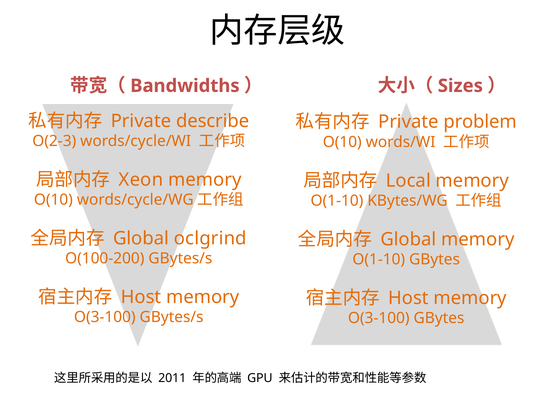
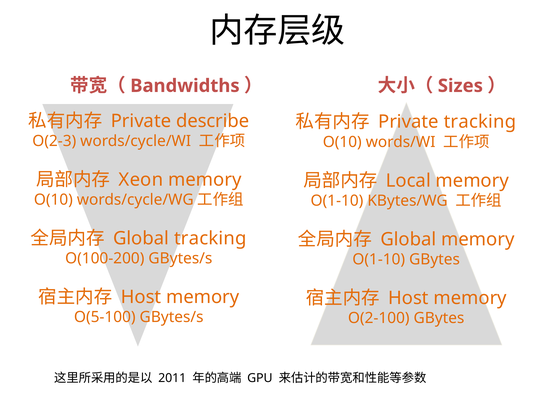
Private problem: problem -> tracking
Global oclgrind: oclgrind -> tracking
O(3-100 at (105, 317): O(3-100 -> O(5-100
O(3-100 at (379, 318): O(3-100 -> O(2-100
